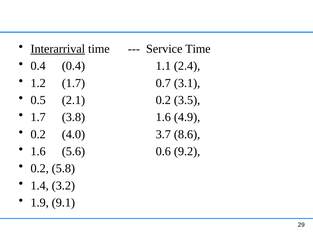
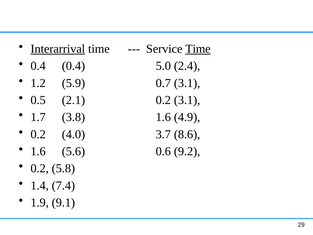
Time at (198, 49) underline: none -> present
1.1: 1.1 -> 5.0
1.2 1.7: 1.7 -> 5.9
0.2 3.5: 3.5 -> 3.1
3.2: 3.2 -> 7.4
